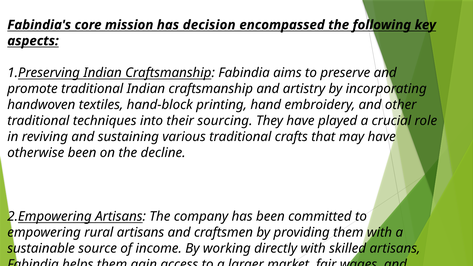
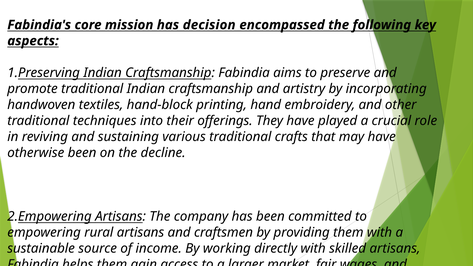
sourcing: sourcing -> offerings
